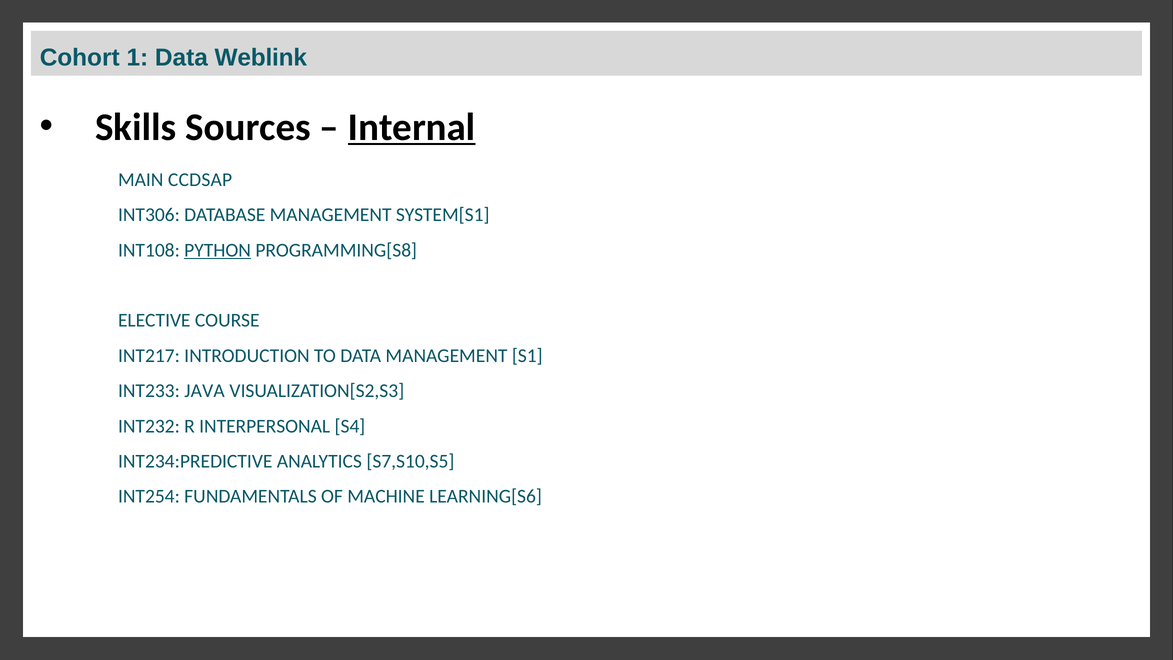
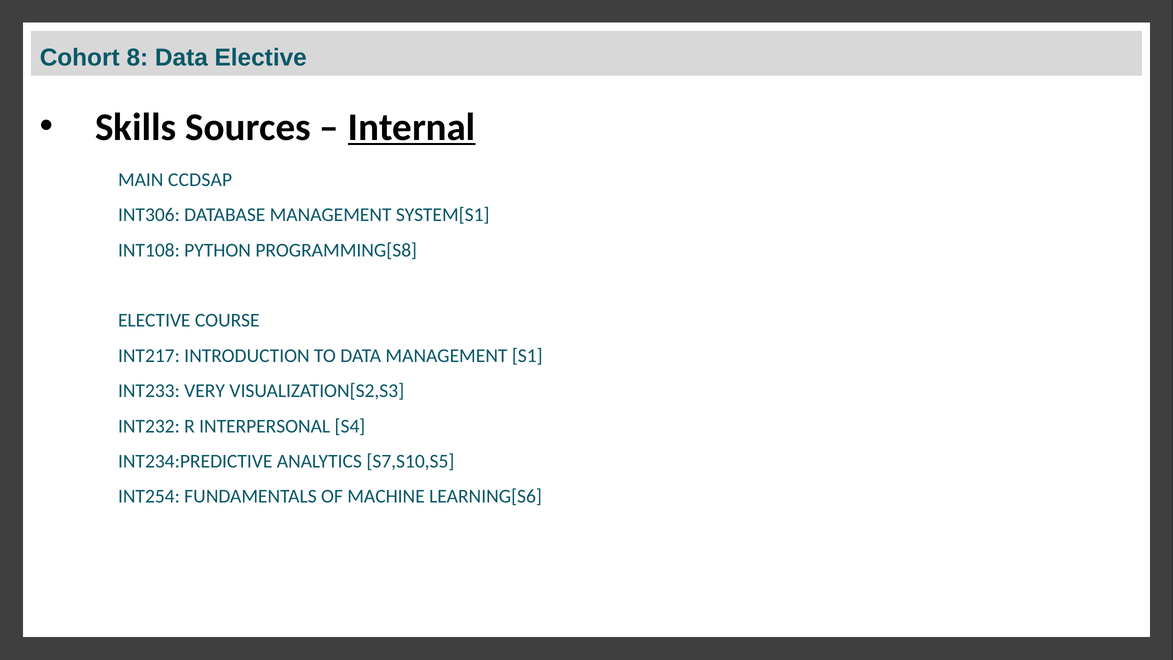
1: 1 -> 8
Data Weblink: Weblink -> Elective
PYTHON underline: present -> none
JAVA: JAVA -> VERY
